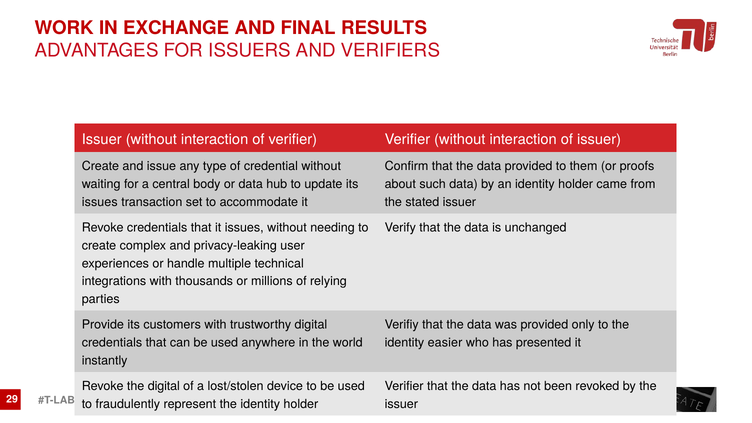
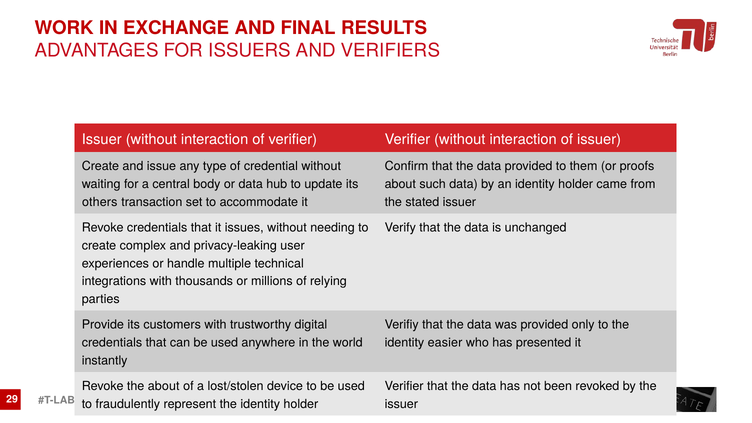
issues at (100, 202): issues -> others
the digital: digital -> about
